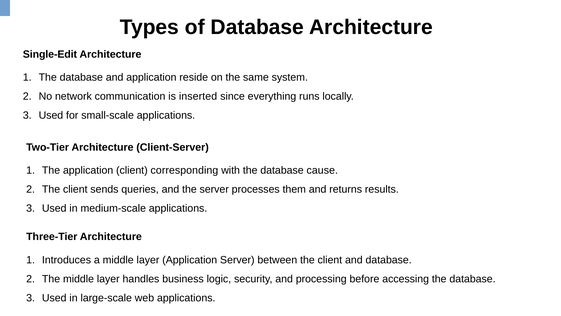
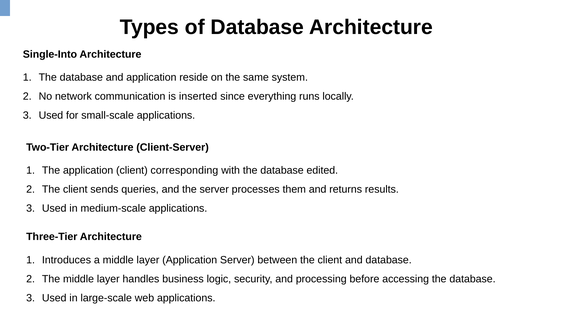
Single-Edit: Single-Edit -> Single-Into
cause: cause -> edited
